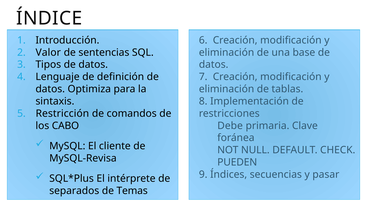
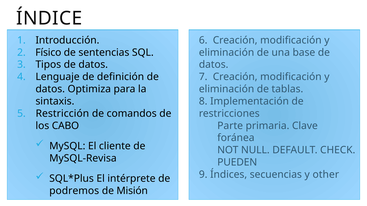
Valor: Valor -> Físico
Debe: Debe -> Parte
pasar: pasar -> other
separados: separados -> podremos
Temas: Temas -> Misión
